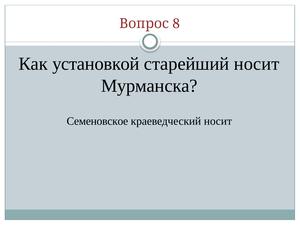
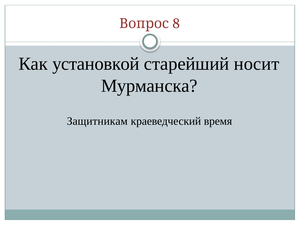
Семеновское: Семеновское -> Защитникам
краеведческий носит: носит -> время
